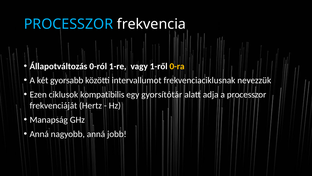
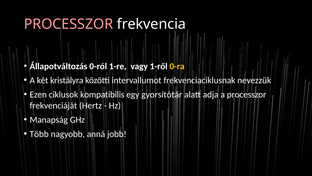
PROCESSZOR at (69, 24) colour: light blue -> pink
gyorsabb: gyorsabb -> kristályra
Anná at (39, 134): Anná -> Több
